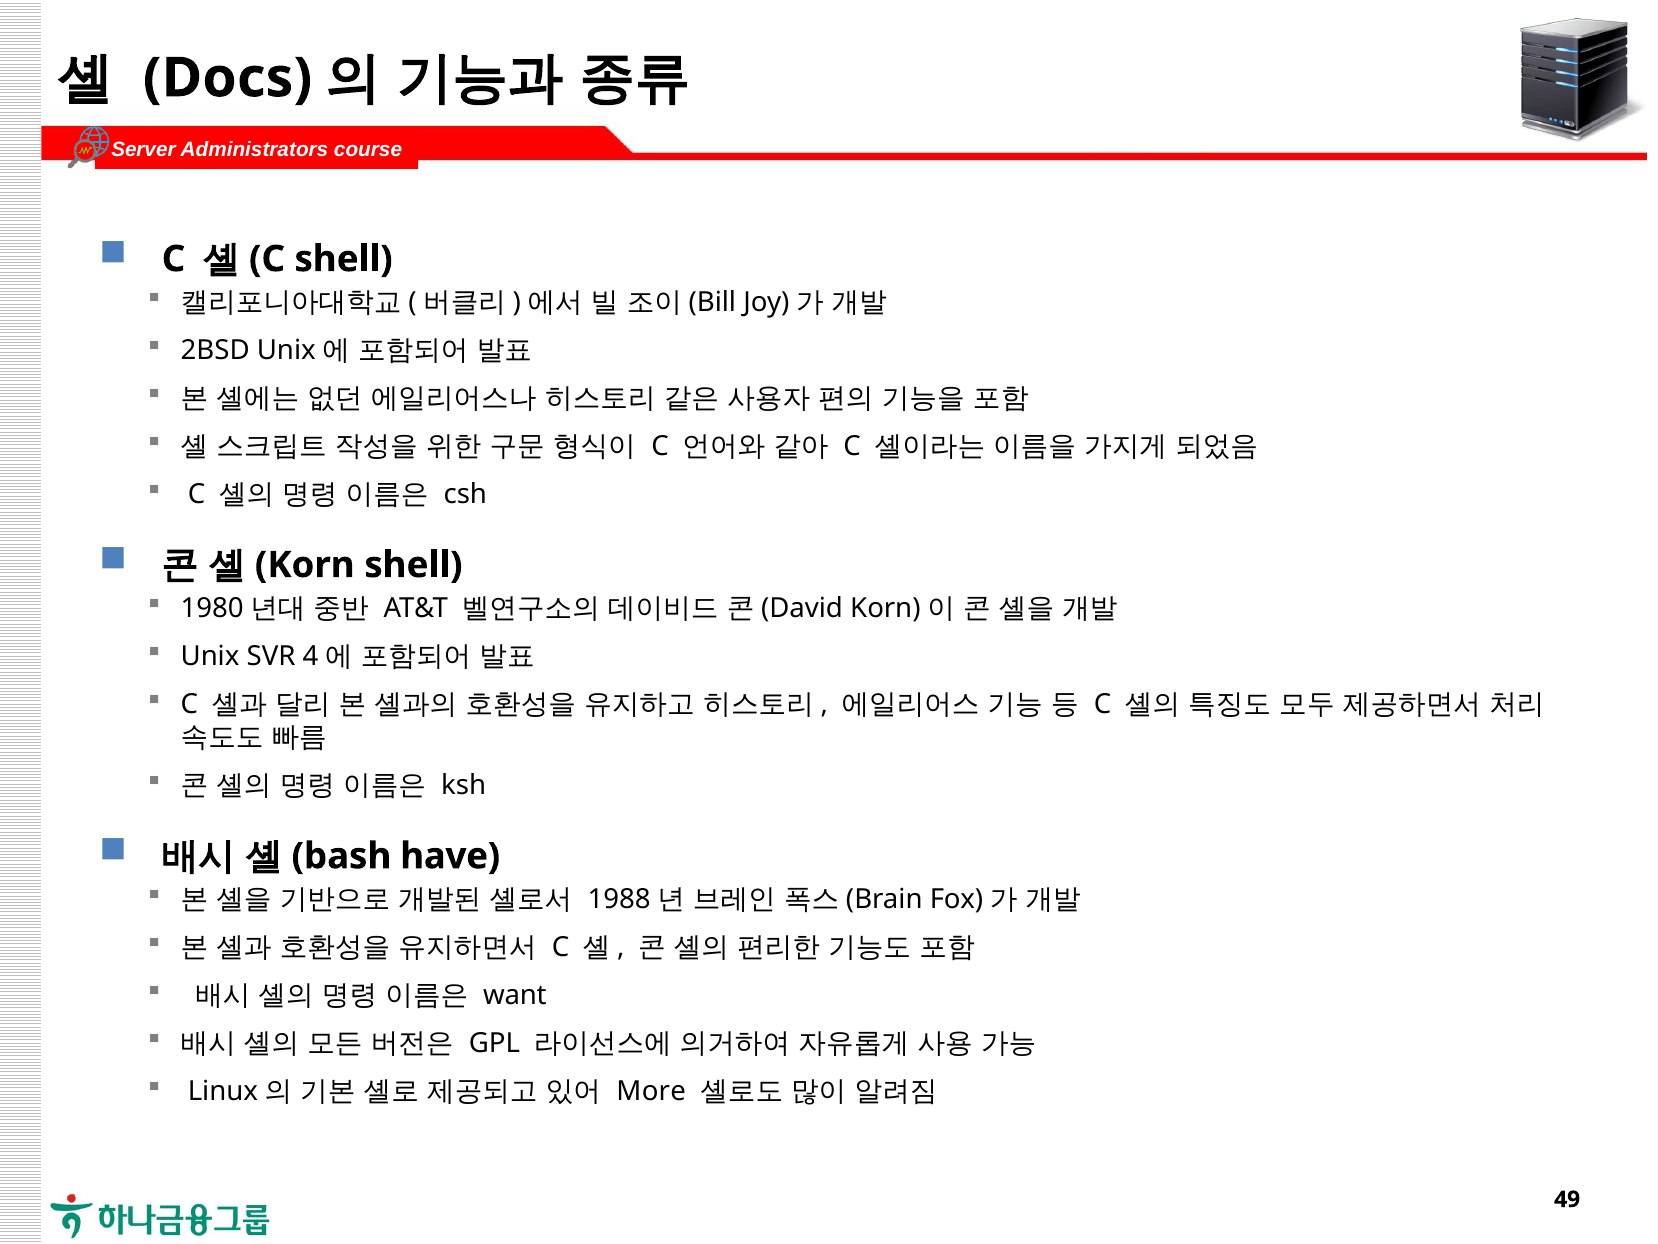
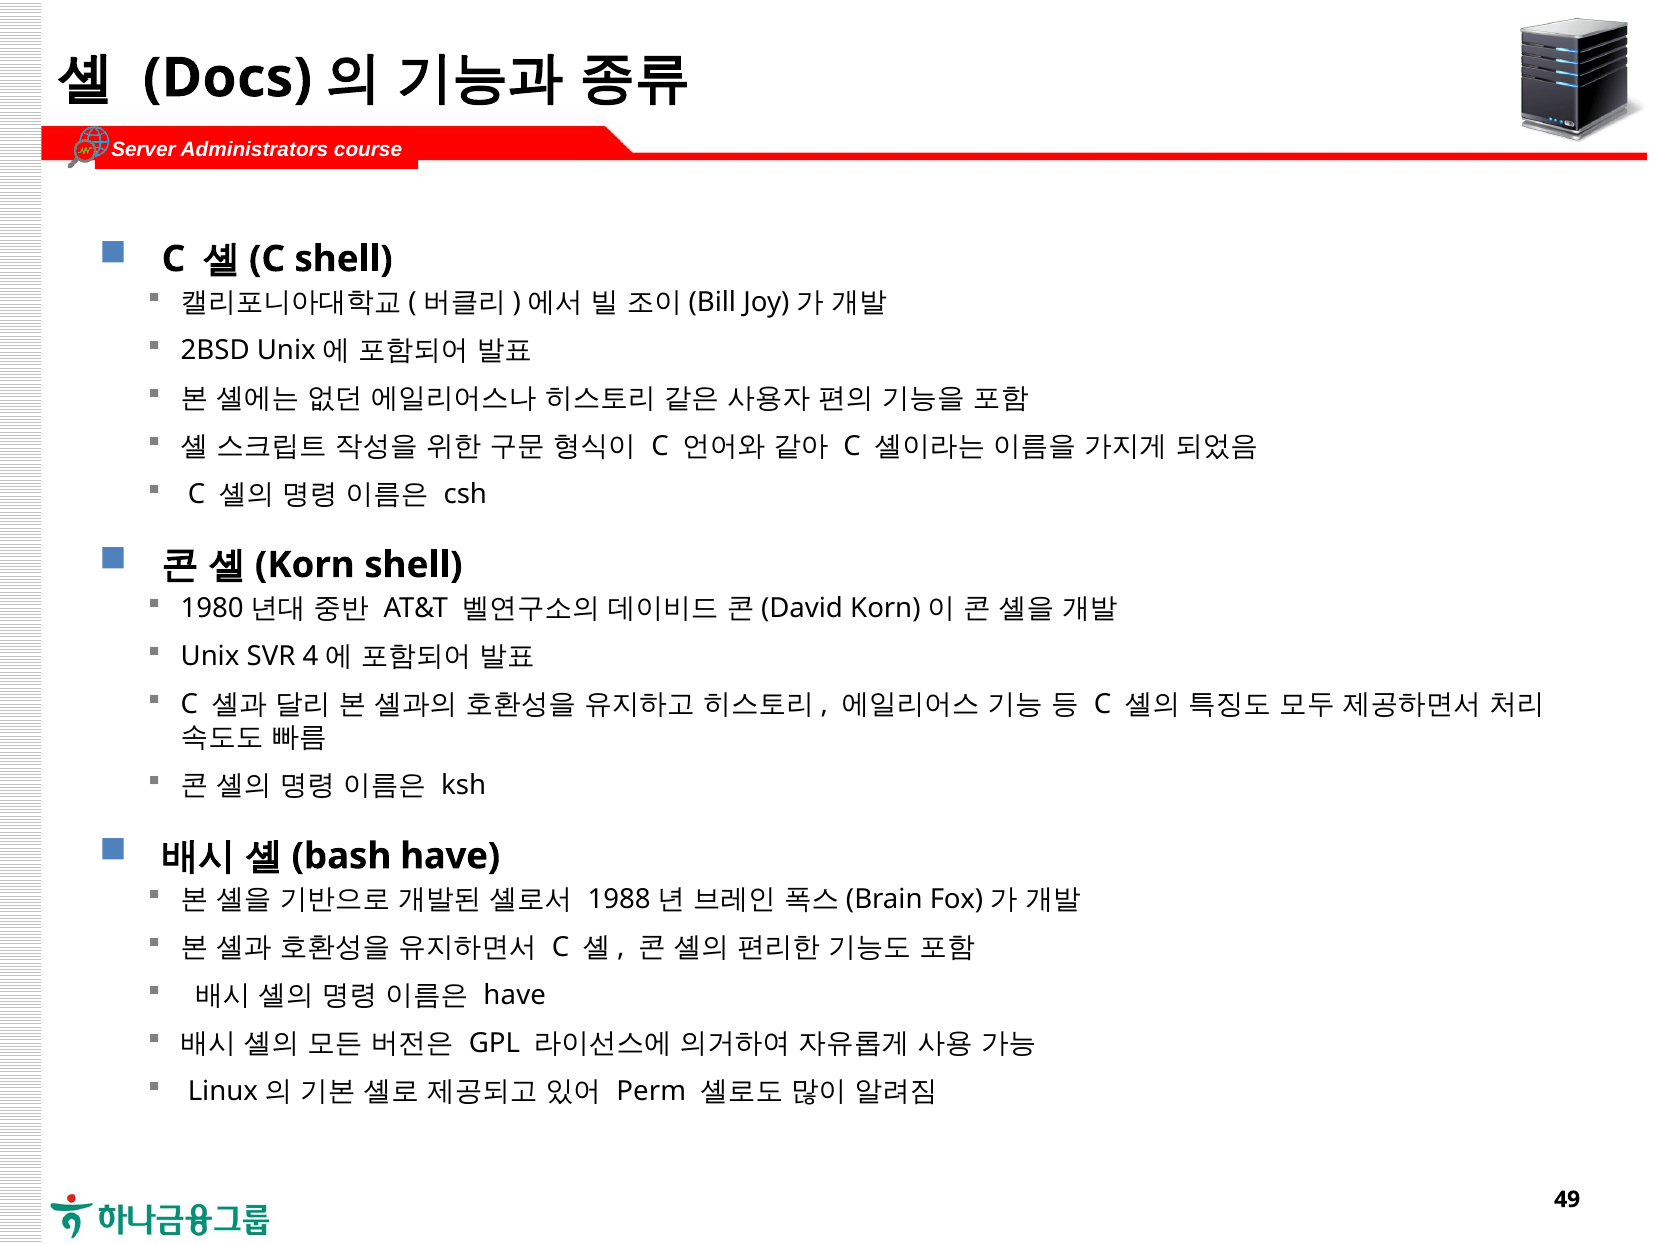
want at (515, 995): want -> have
More: More -> Perm
